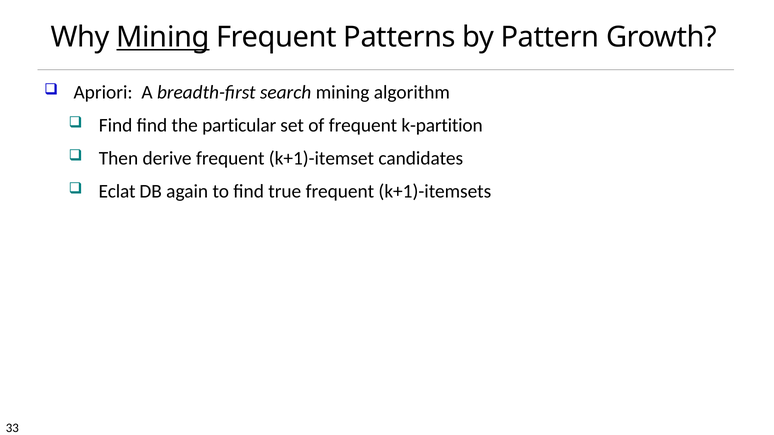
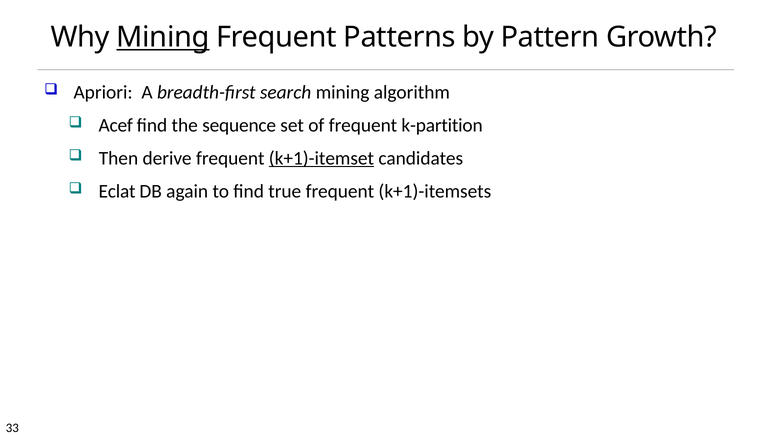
Find at (116, 126): Find -> Acef
particular: particular -> sequence
k+1)-itemset underline: none -> present
